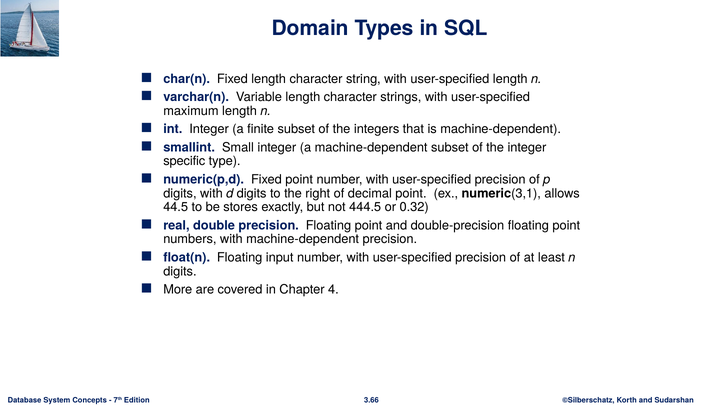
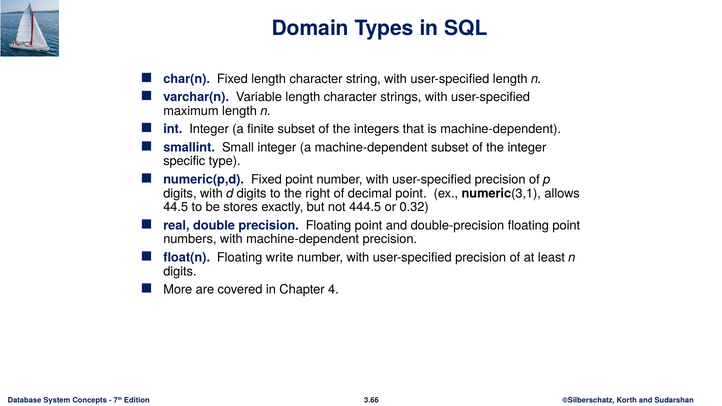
input: input -> write
